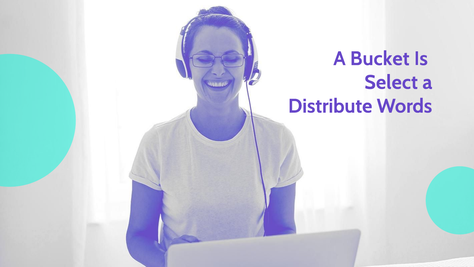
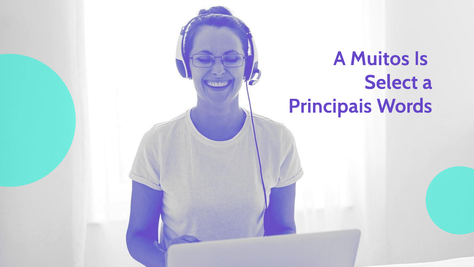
Bucket: Bucket -> Muitos
Distribute: Distribute -> Principais
